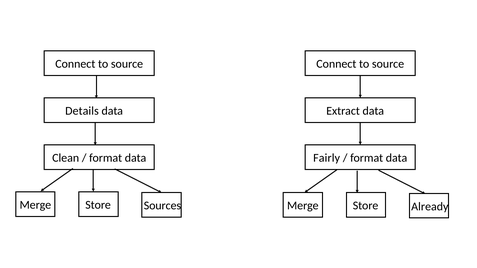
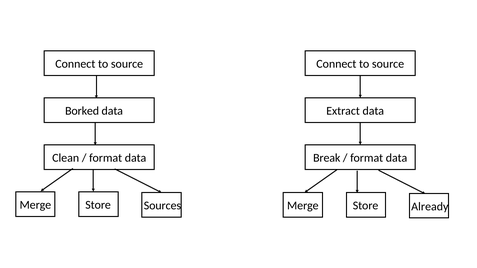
Details: Details -> Borked
Fairly: Fairly -> Break
